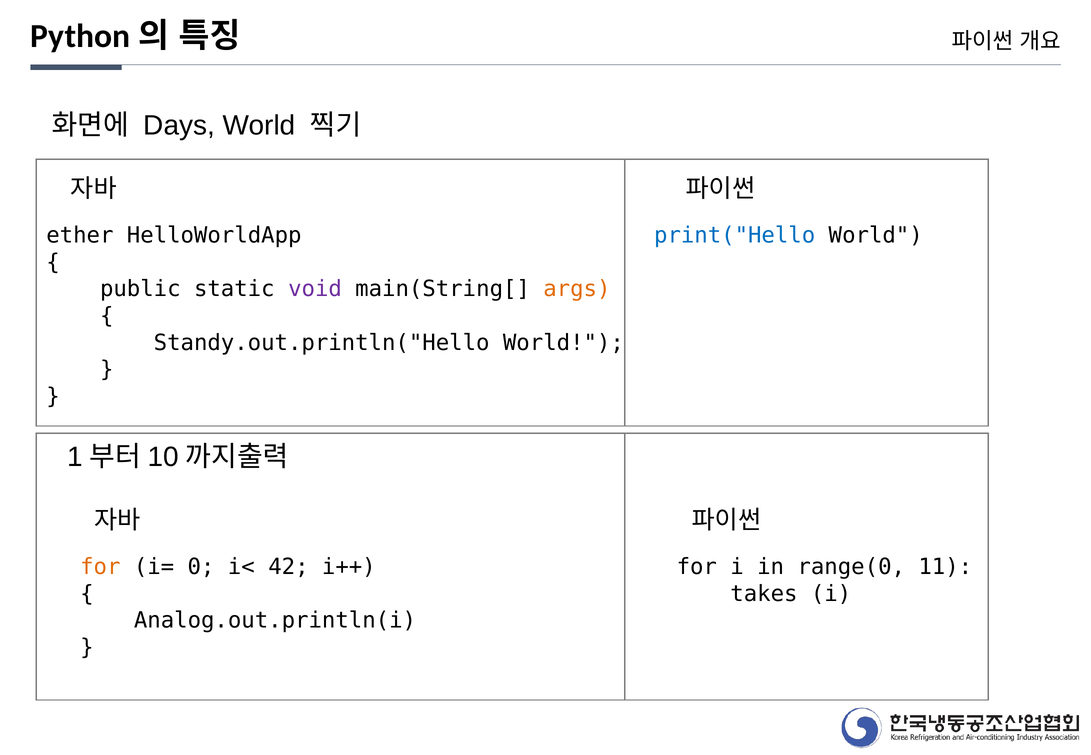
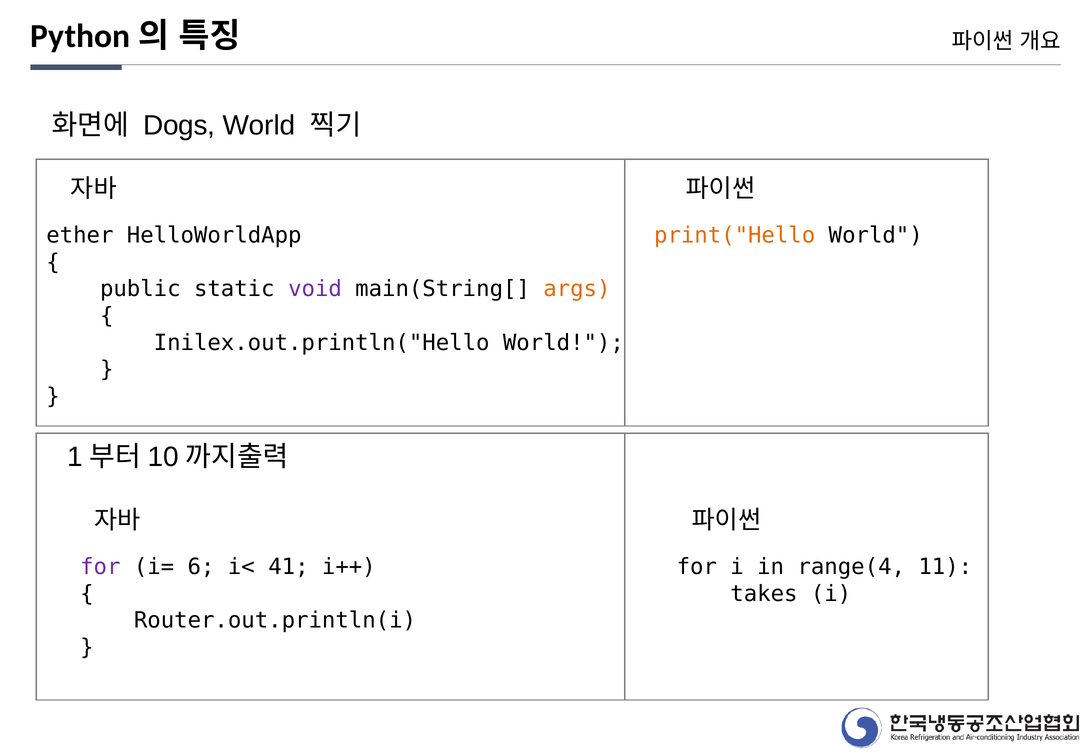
Days: Days -> Dogs
print("Hello colour: blue -> orange
Standy.out.println("Hello: Standy.out.println("Hello -> Inilex.out.println("Hello
for at (100, 567) colour: orange -> purple
0: 0 -> 6
42: 42 -> 41
range(0: range(0 -> range(4
Analog.out.println(i: Analog.out.println(i -> Router.out.println(i
